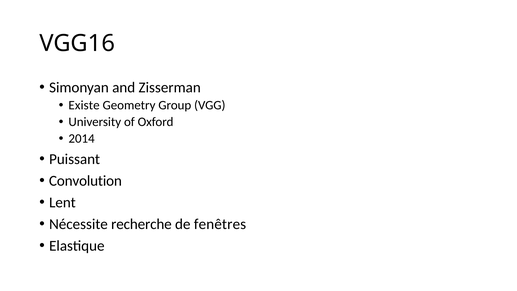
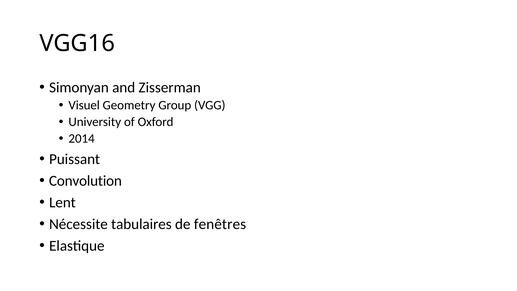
Existe: Existe -> Visuel
recherche: recherche -> tabulaires
